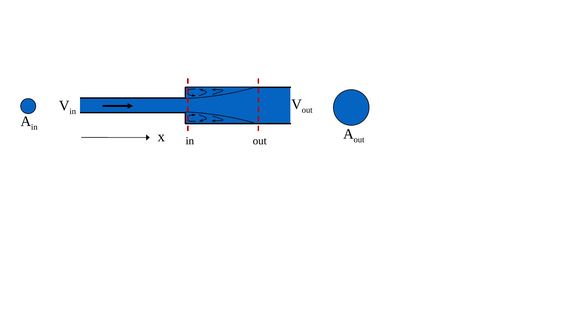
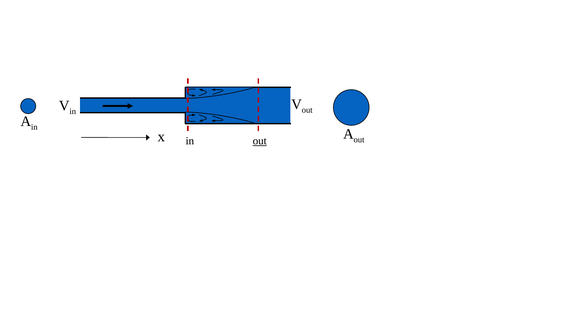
out at (260, 141) underline: none -> present
